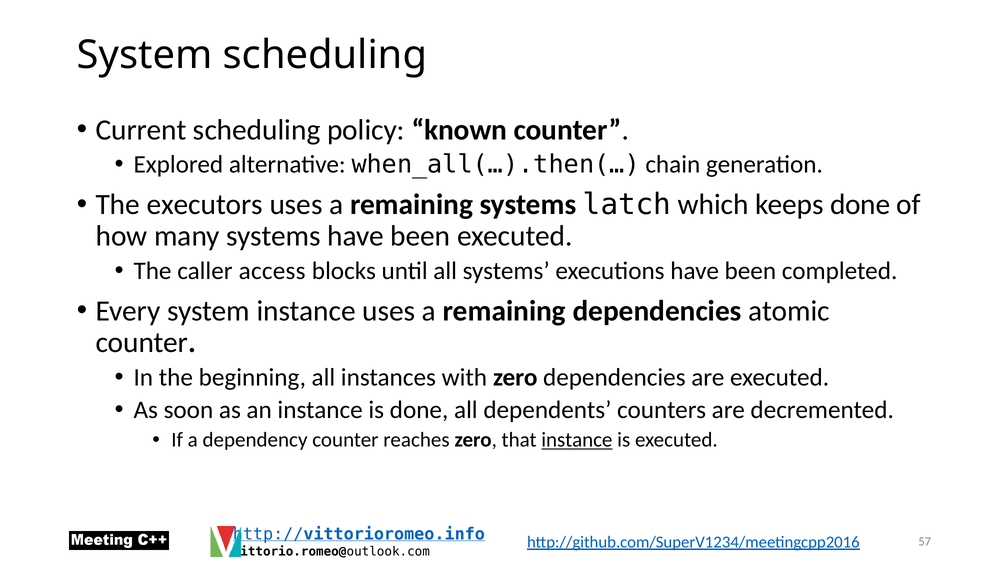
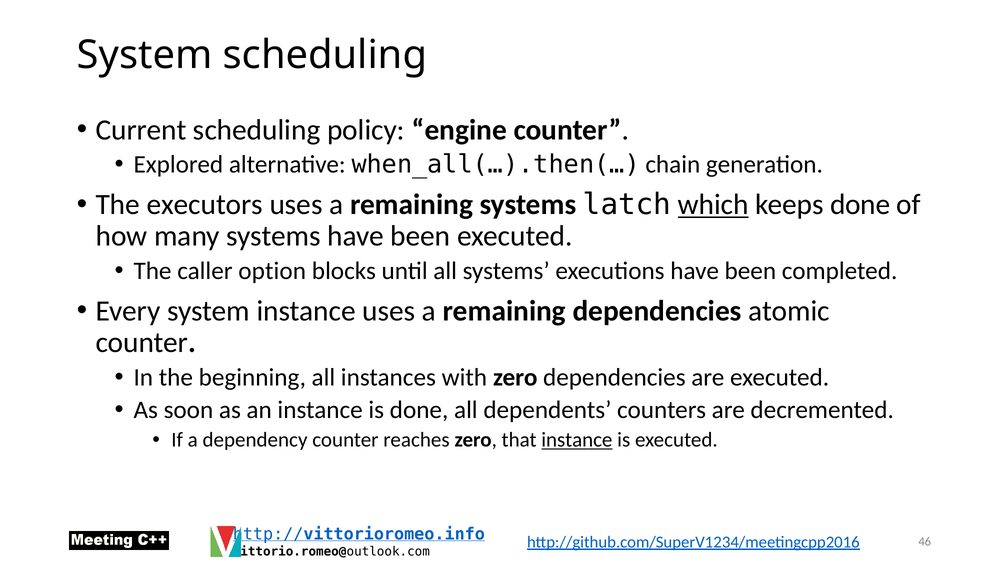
known: known -> engine
which underline: none -> present
access: access -> option
57: 57 -> 46
